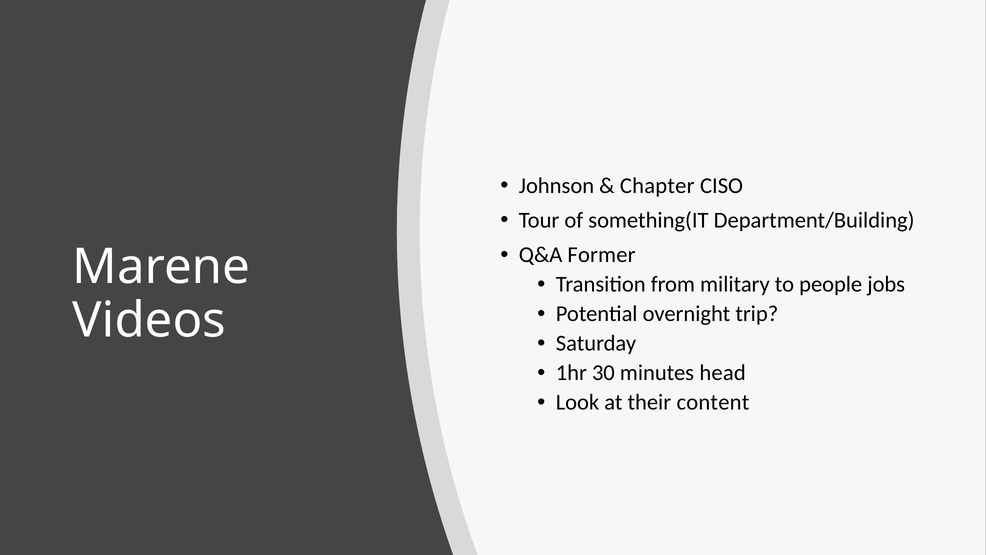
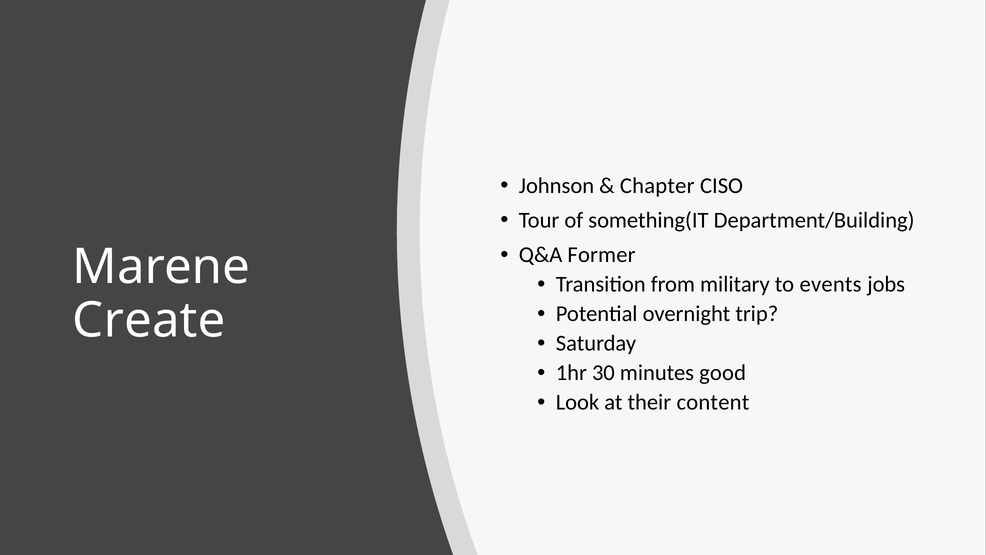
people: people -> events
Videos: Videos -> Create
head: head -> good
